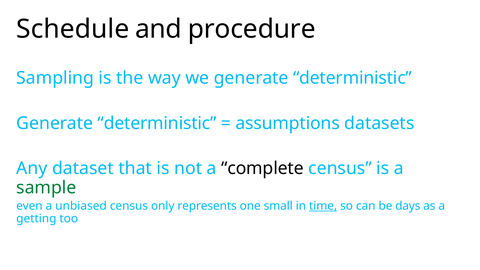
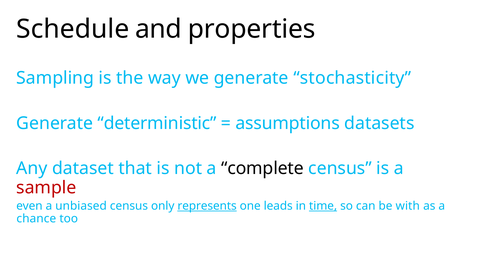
procedure: procedure -> properties
we generate deterministic: deterministic -> stochasticity
sample colour: green -> red
represents underline: none -> present
small: small -> leads
days: days -> with
getting: getting -> chance
